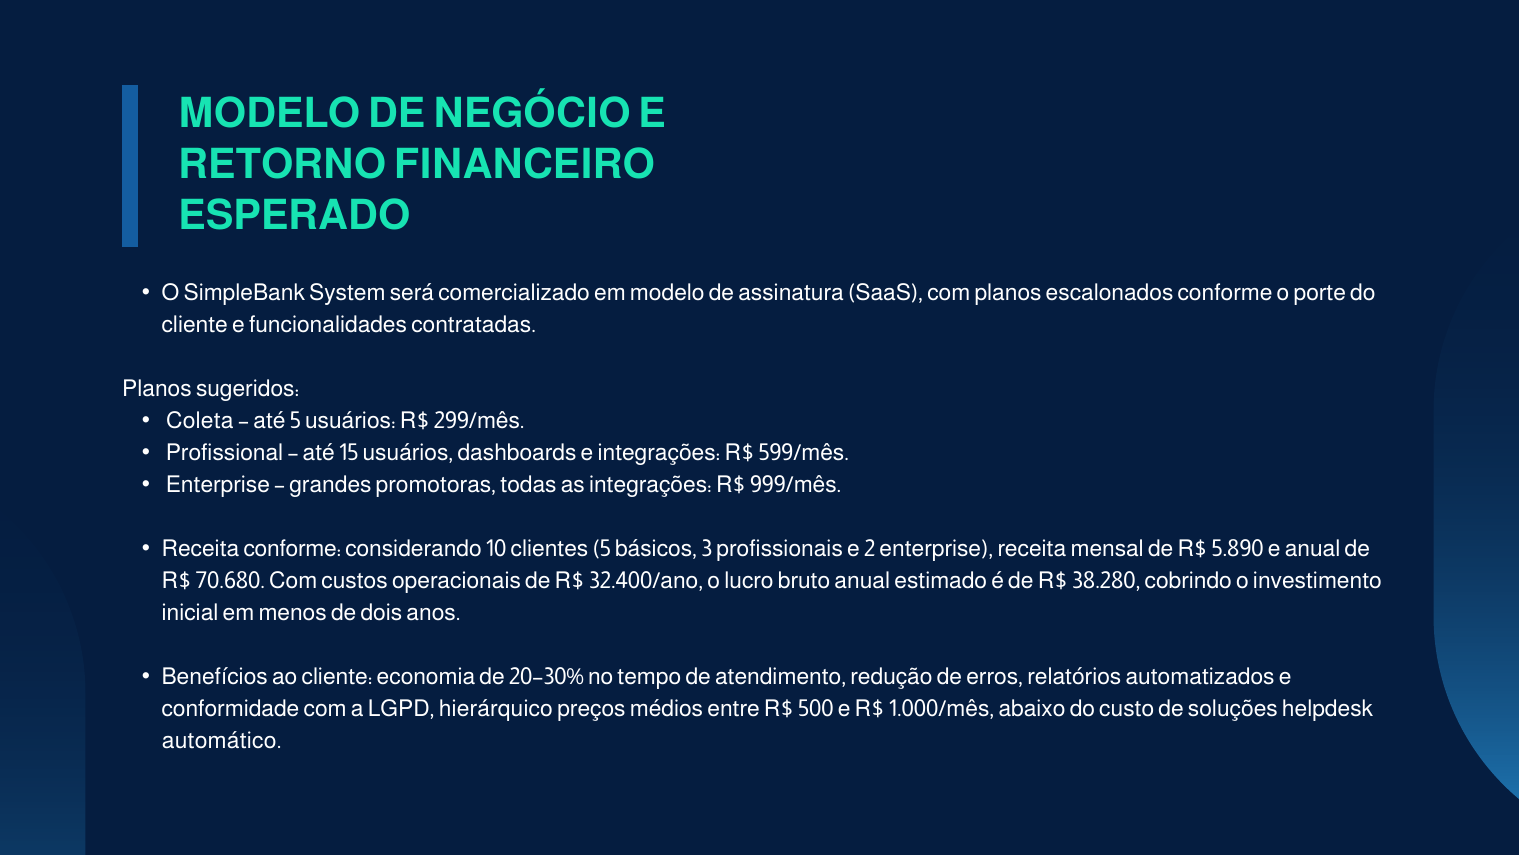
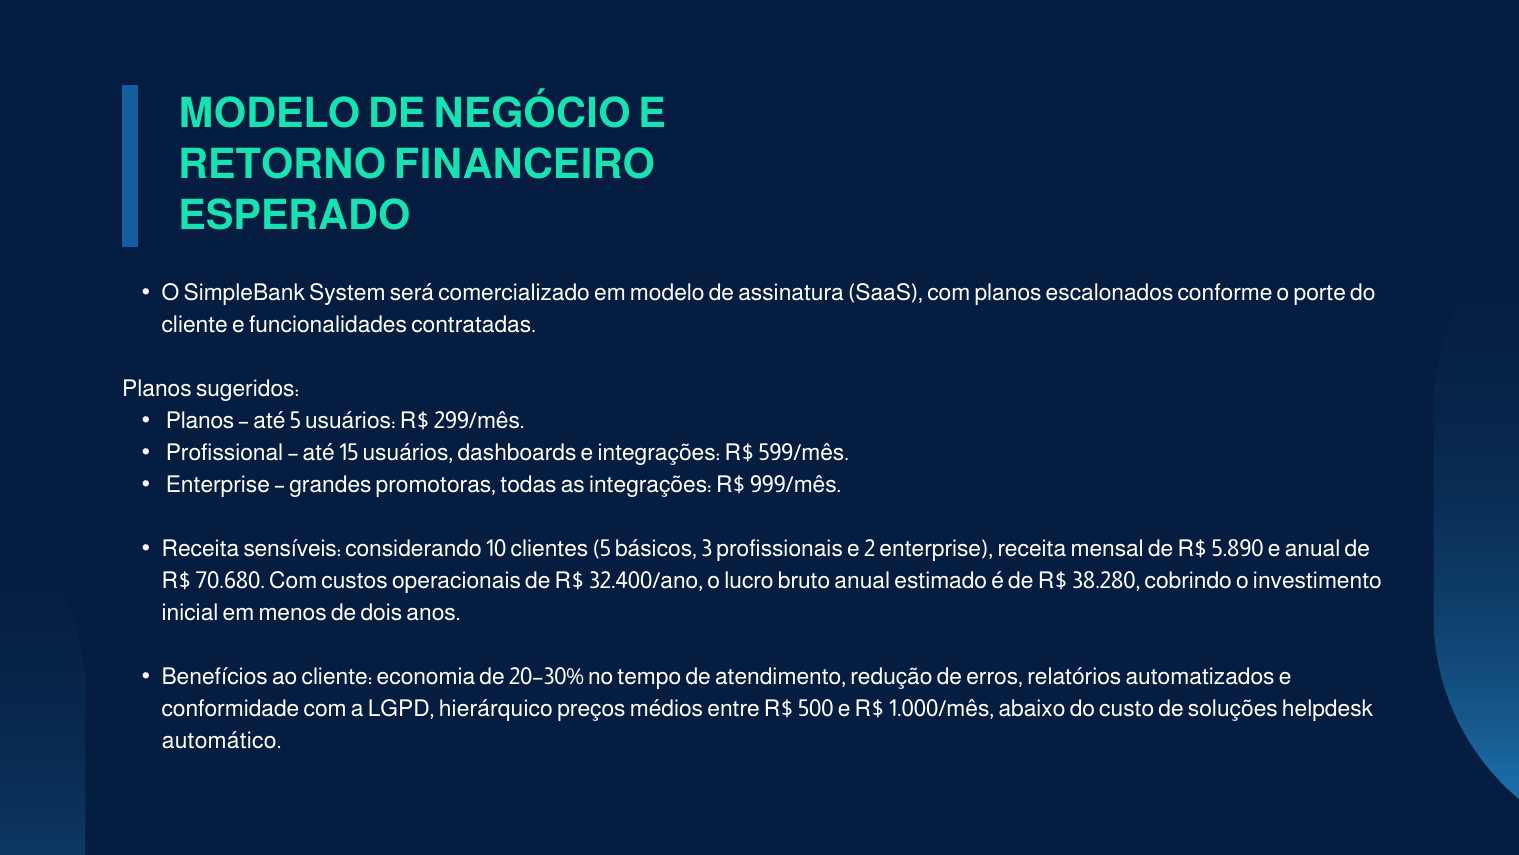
Coleta at (200, 421): Coleta -> Planos
Receita conforme: conforme -> sensíveis
